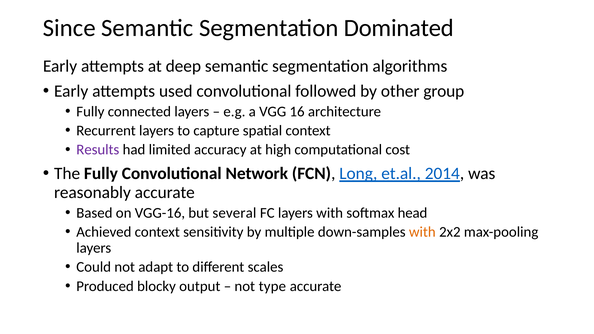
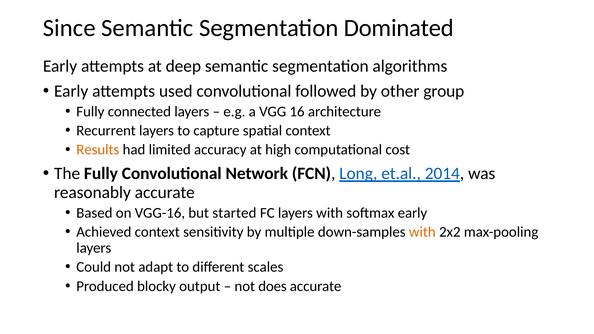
Results colour: purple -> orange
several: several -> started
softmax head: head -> early
type: type -> does
